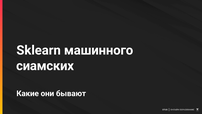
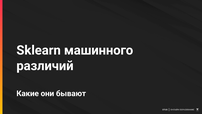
сиамских: сиамских -> различий
